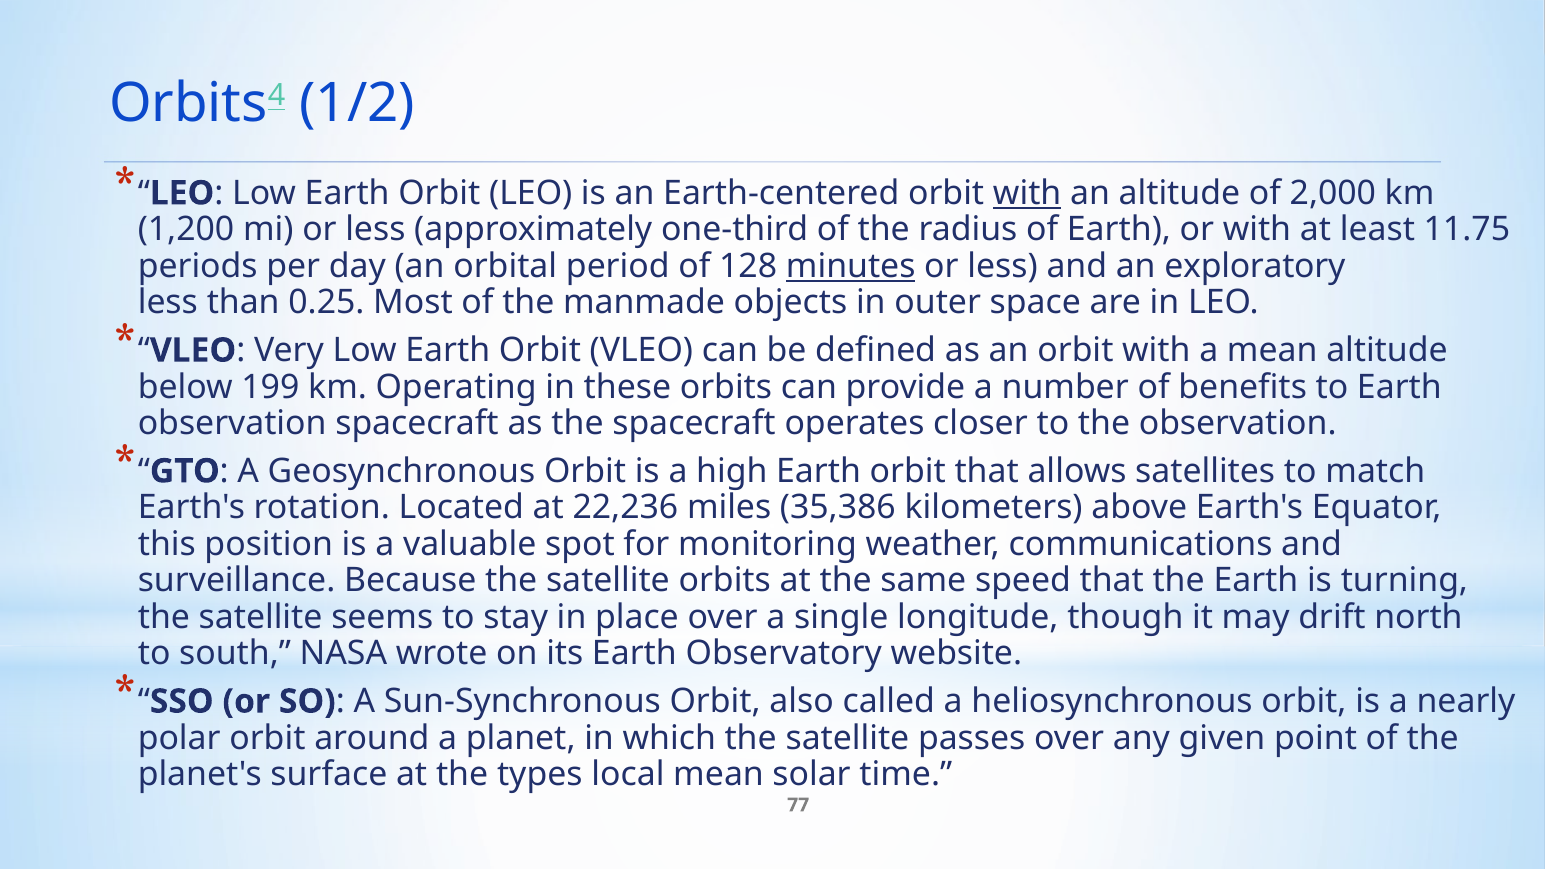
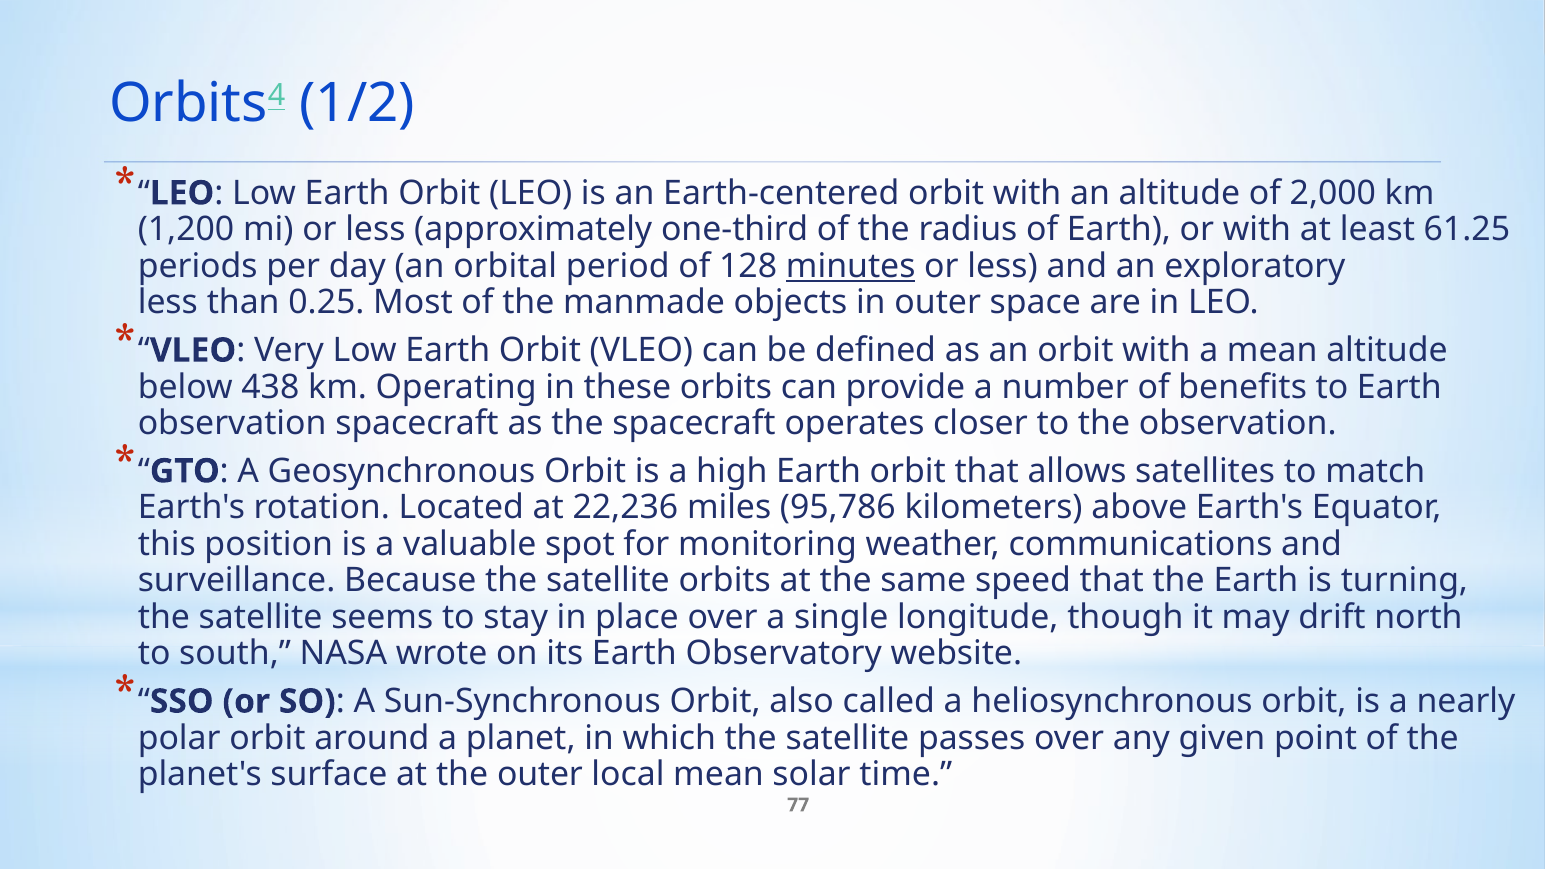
with at (1027, 193) underline: present -> none
11.75: 11.75 -> 61.25
199: 199 -> 438
35,386: 35,386 -> 95,786
the types: types -> outer
